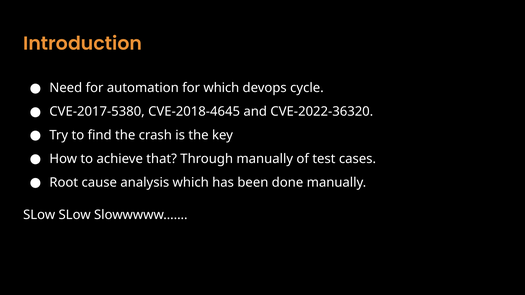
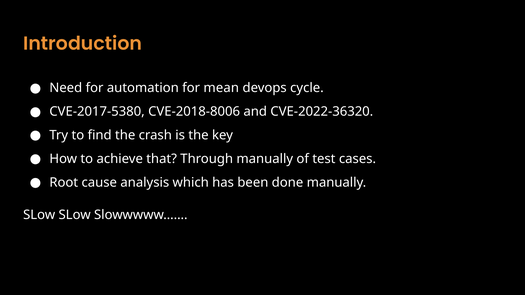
for which: which -> mean
CVE-2018-4645: CVE-2018-4645 -> CVE-2018-8006
